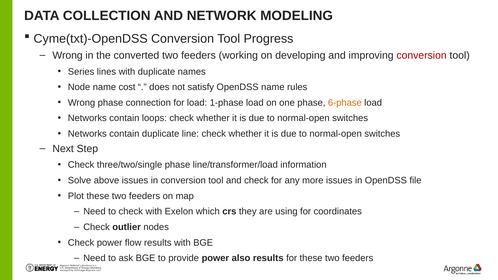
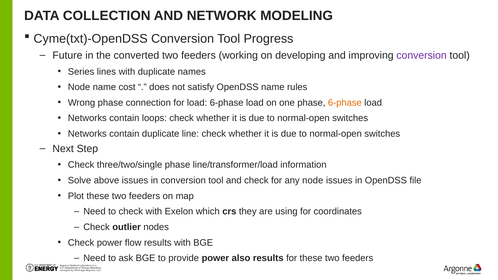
Wrong at (68, 56): Wrong -> Future
conversion at (422, 56) colour: red -> purple
load 1-phase: 1-phase -> 6-phase
any more: more -> node
